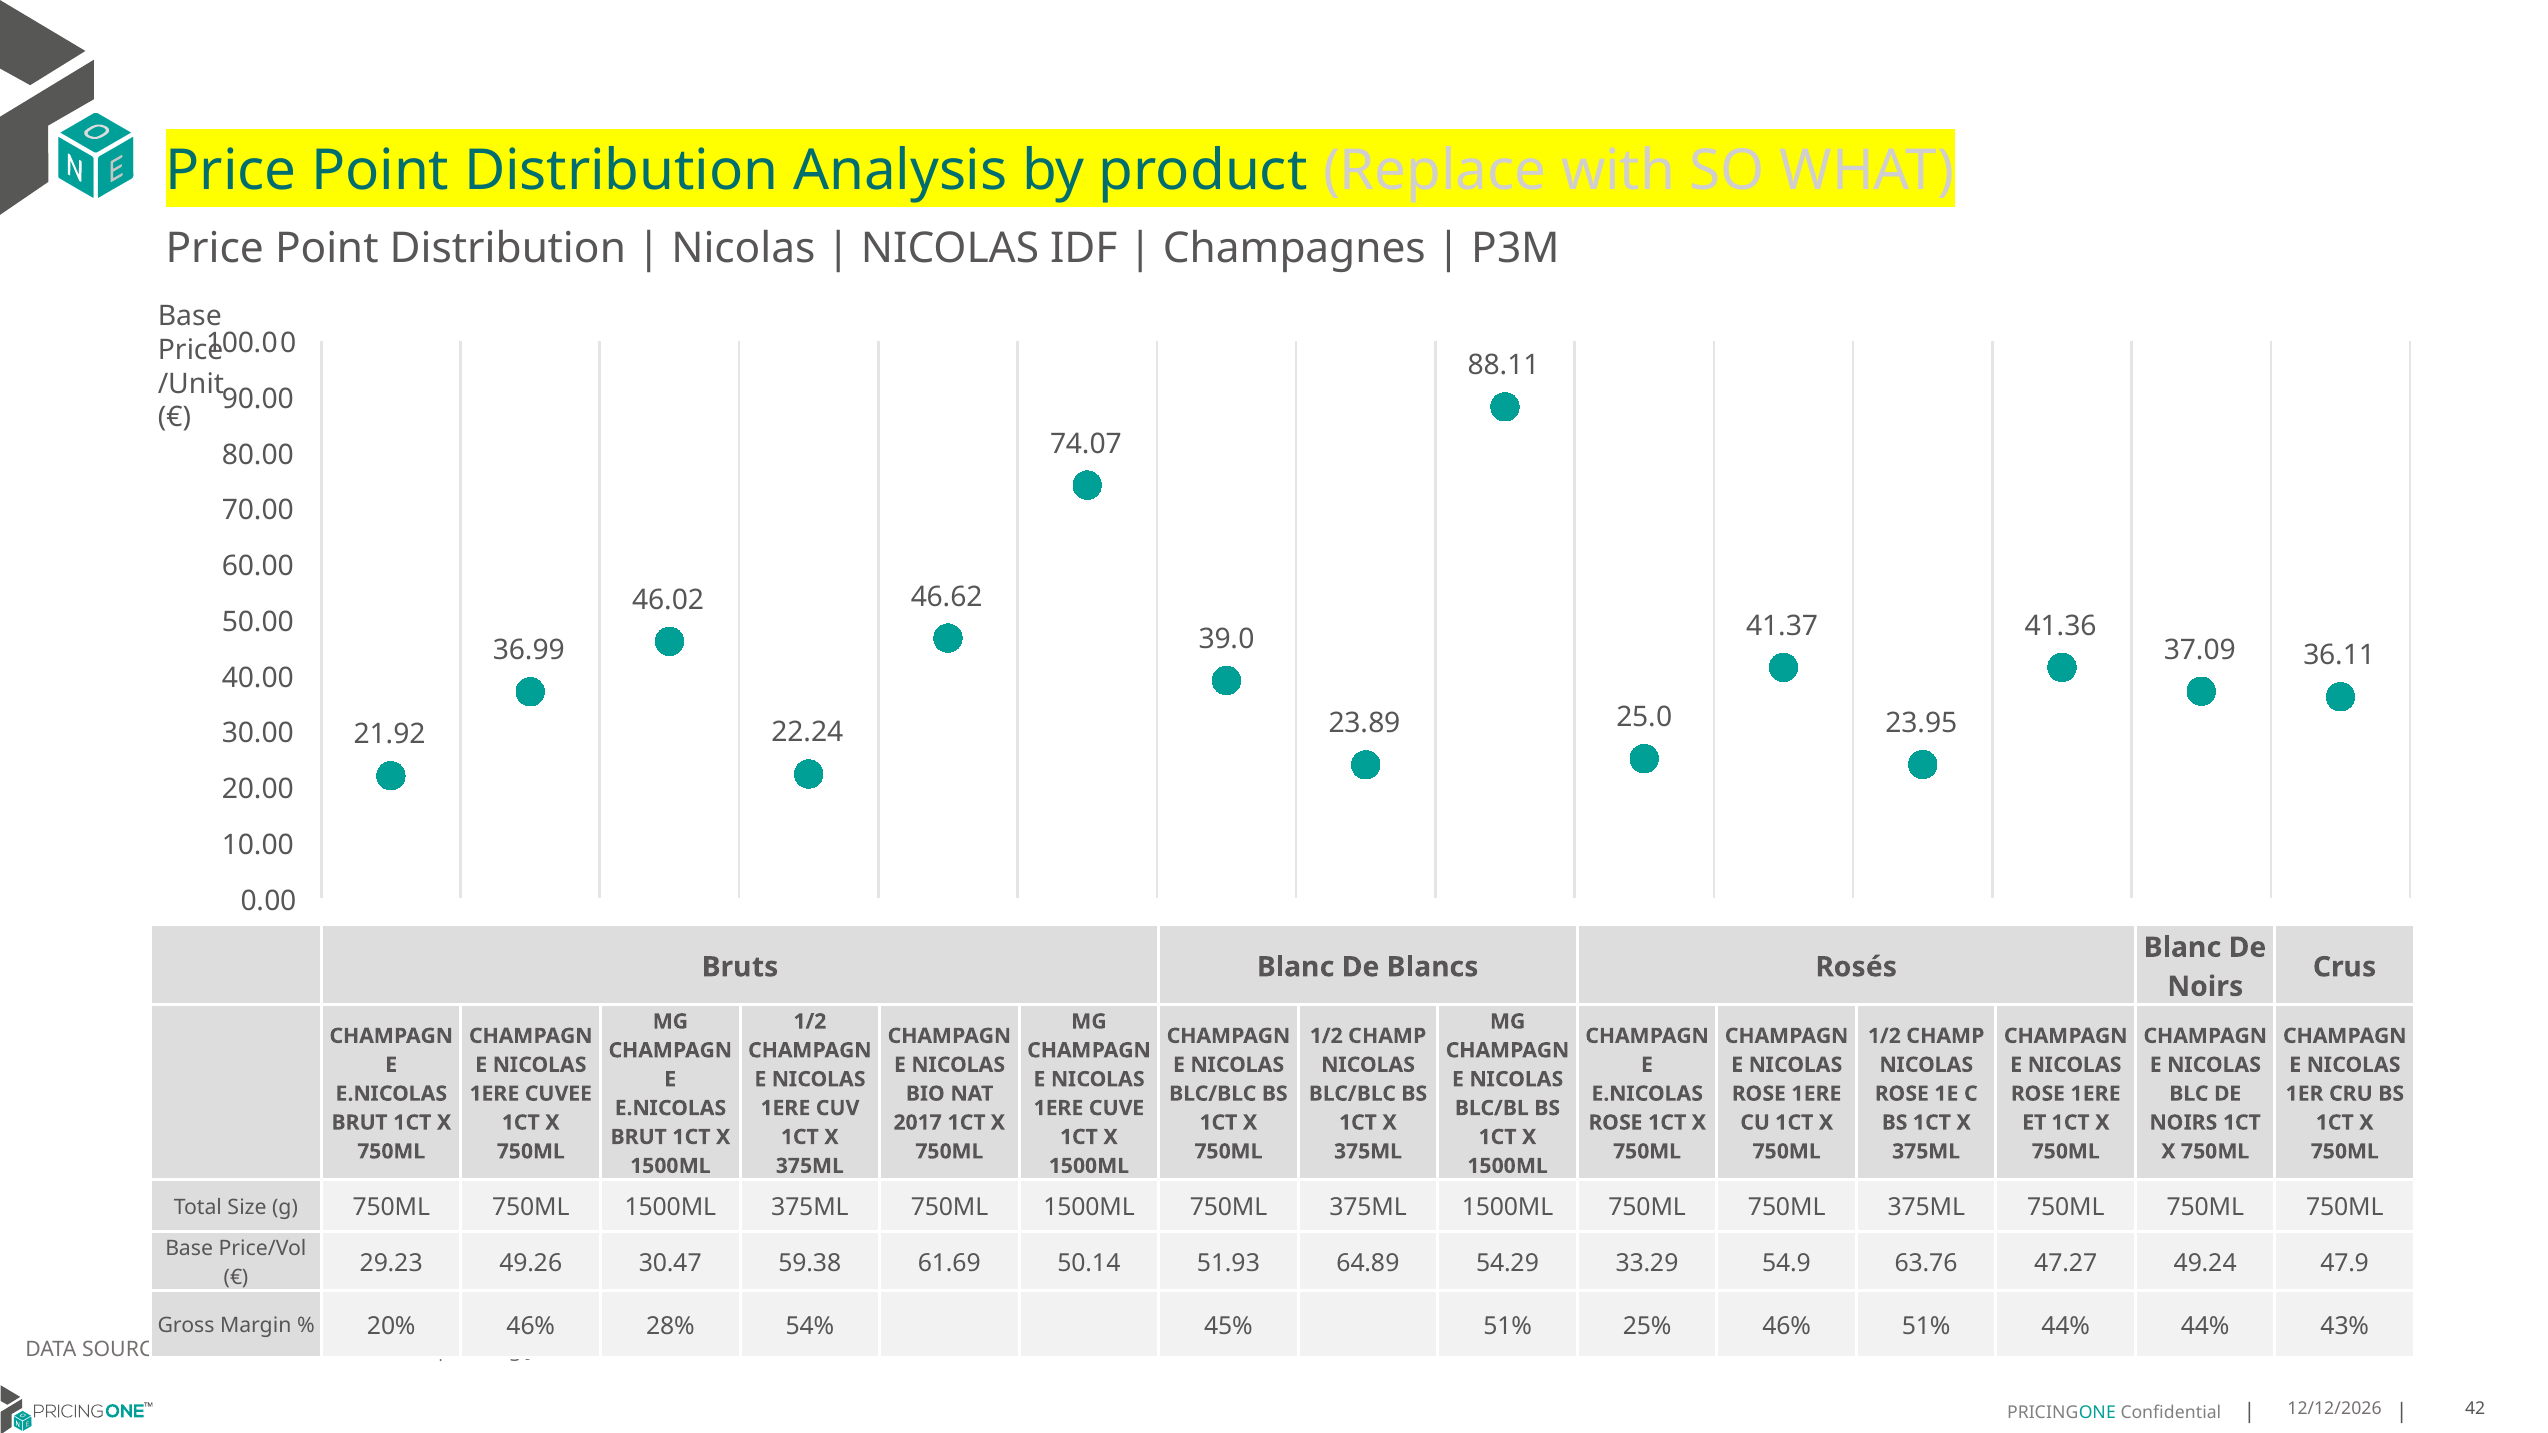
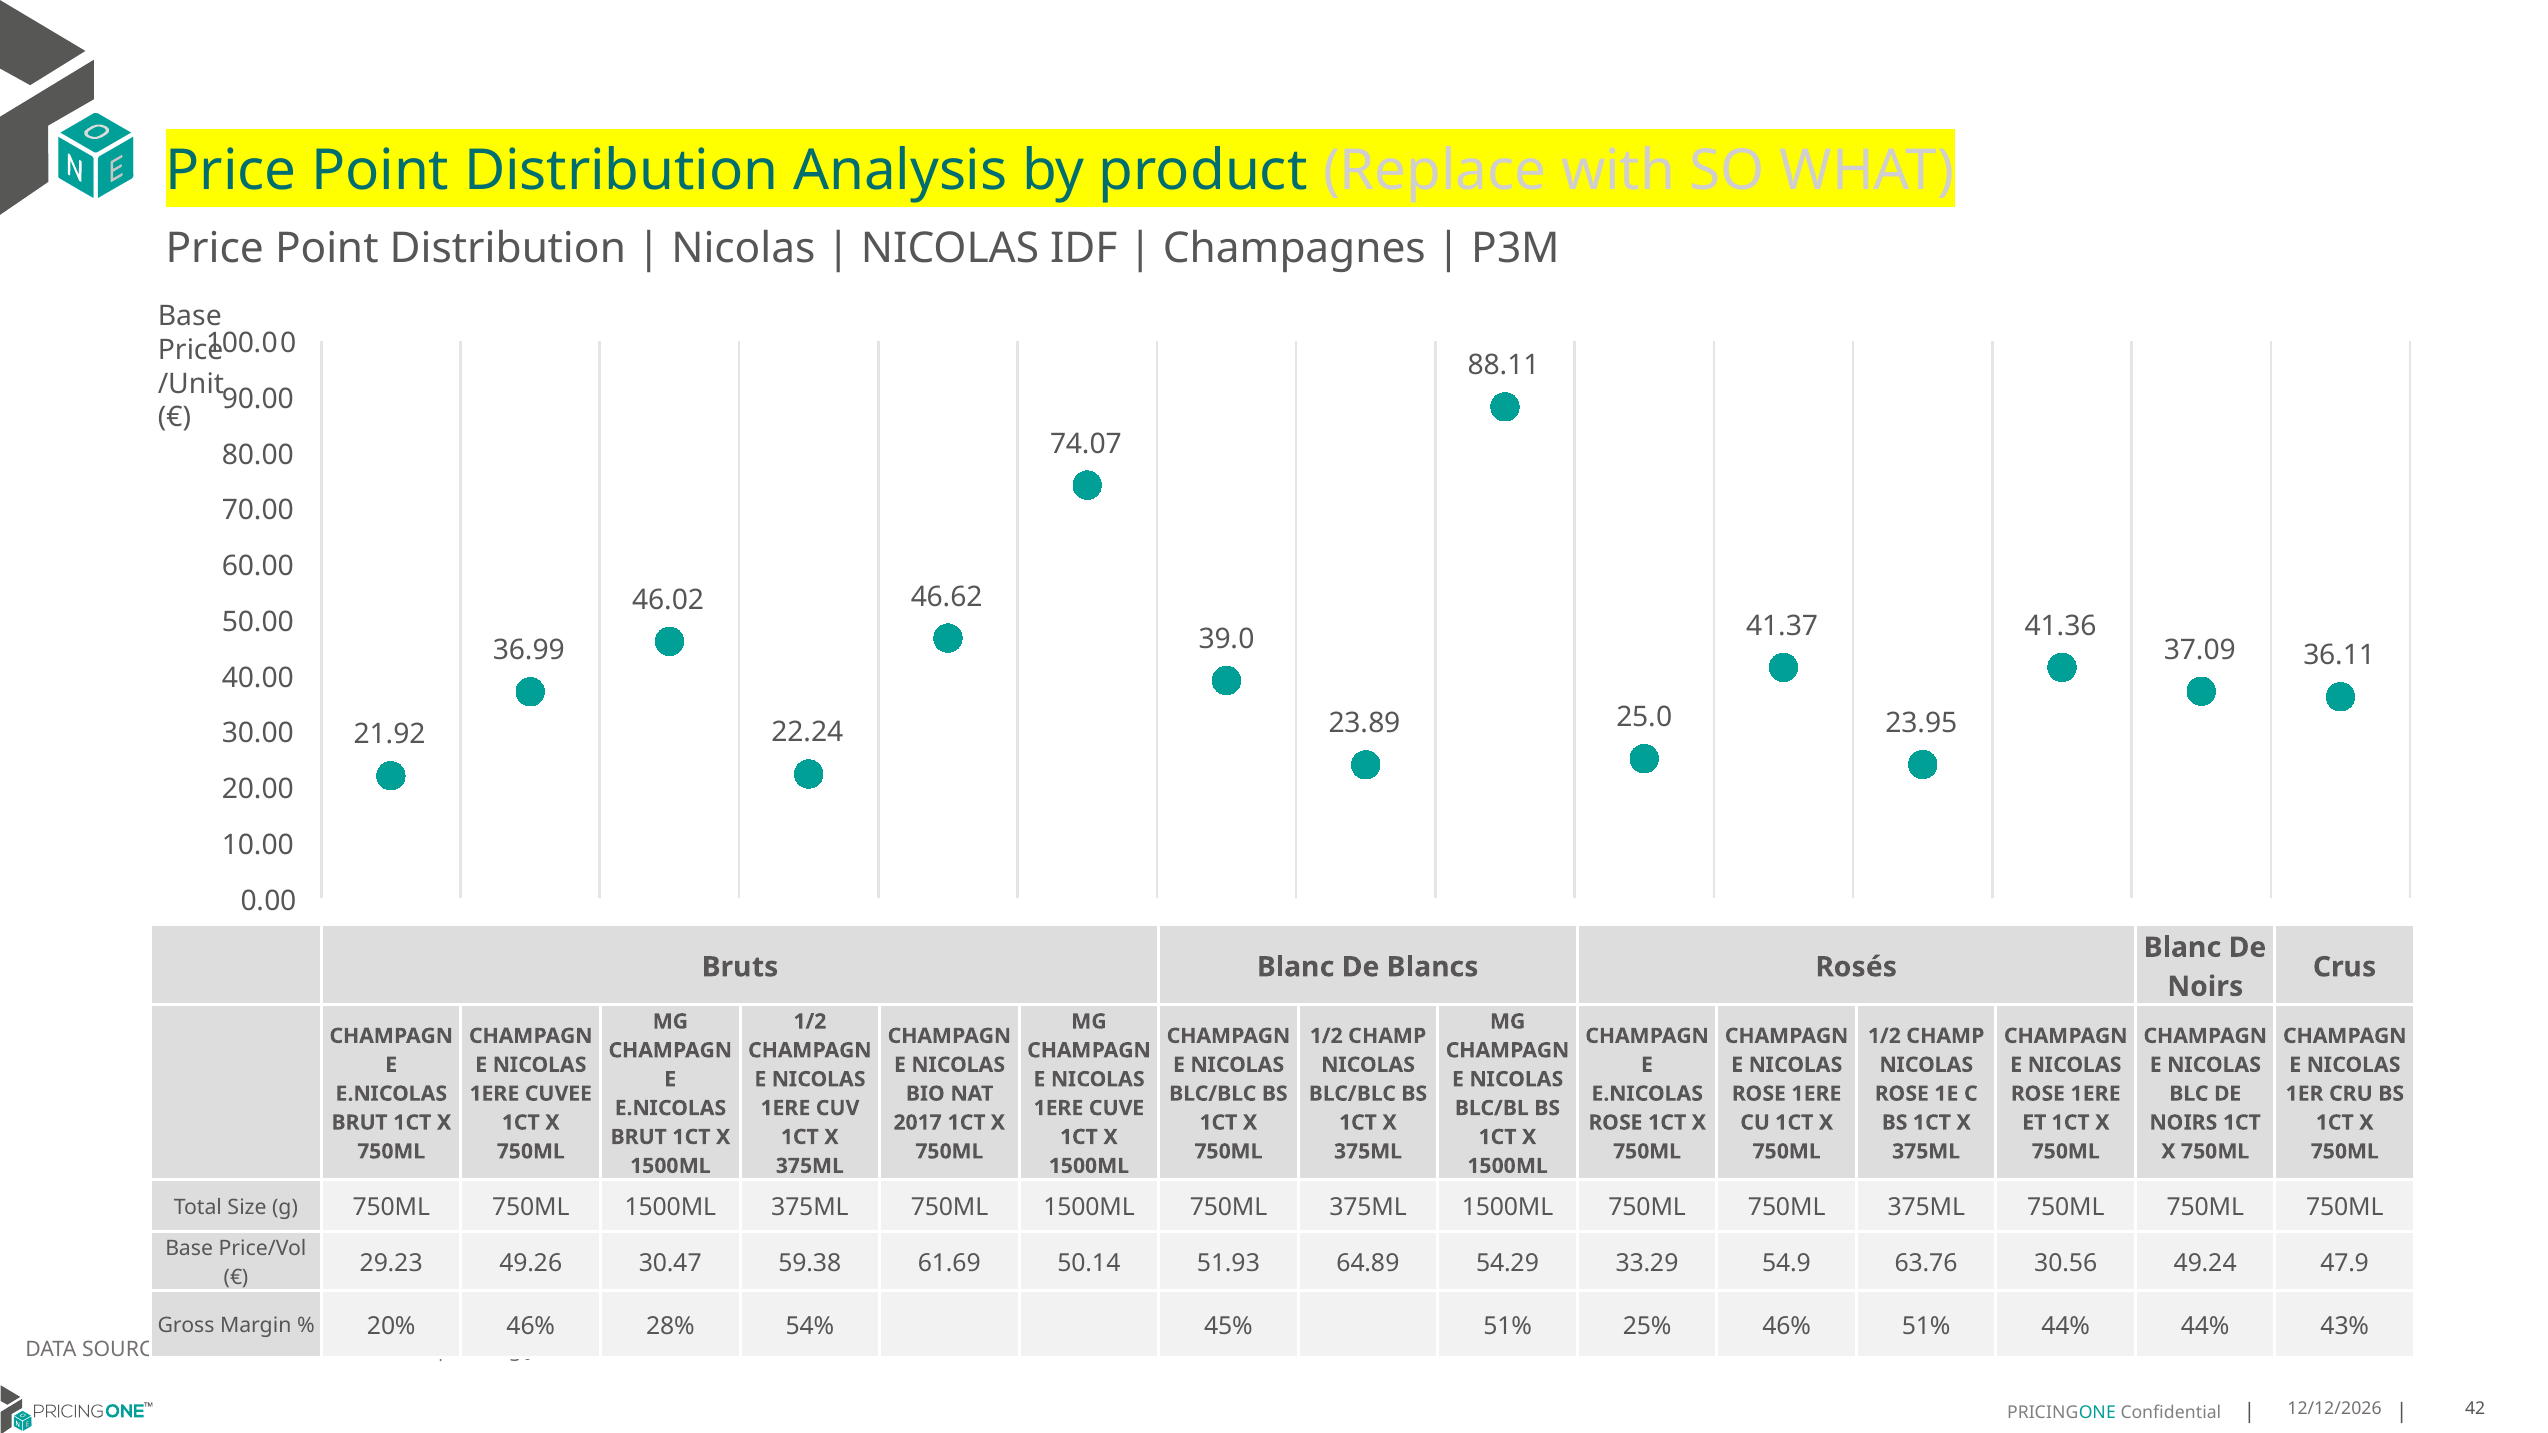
47.27: 47.27 -> 30.56
